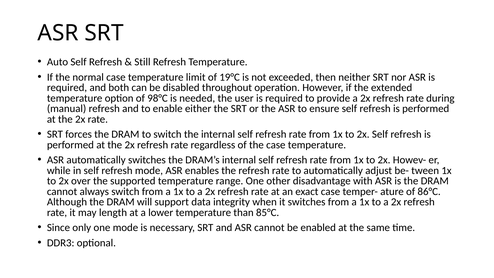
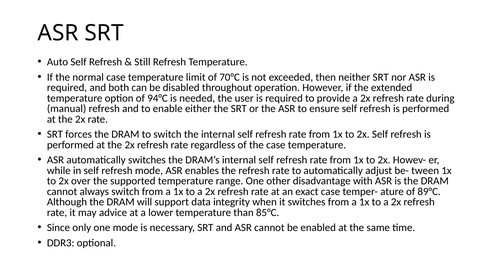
19°C: 19°C -> 70°C
98°C: 98°C -> 94°C
86°C: 86°C -> 89°C
length: length -> advice
